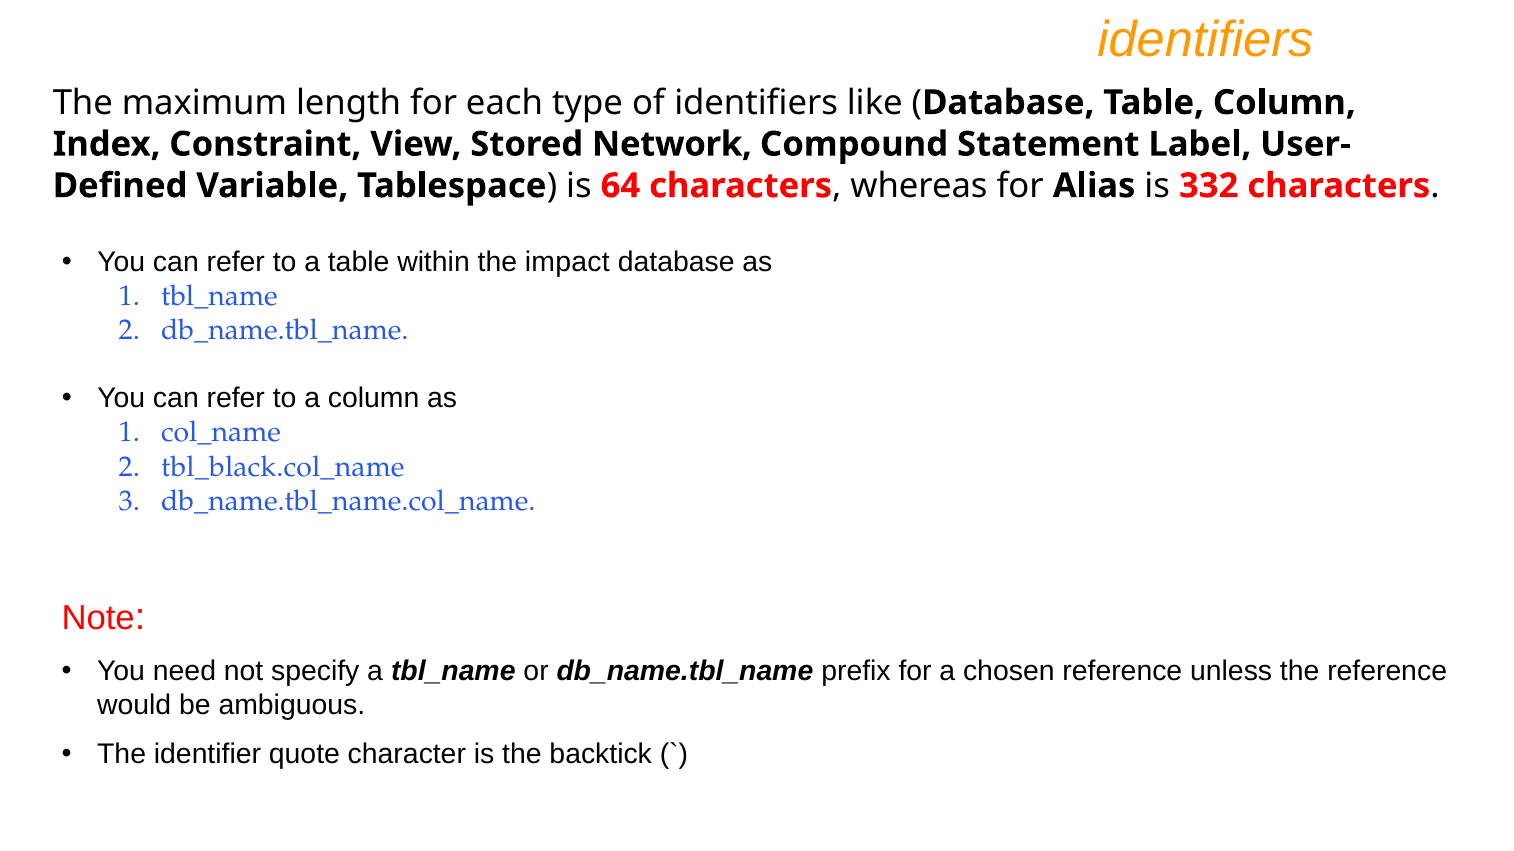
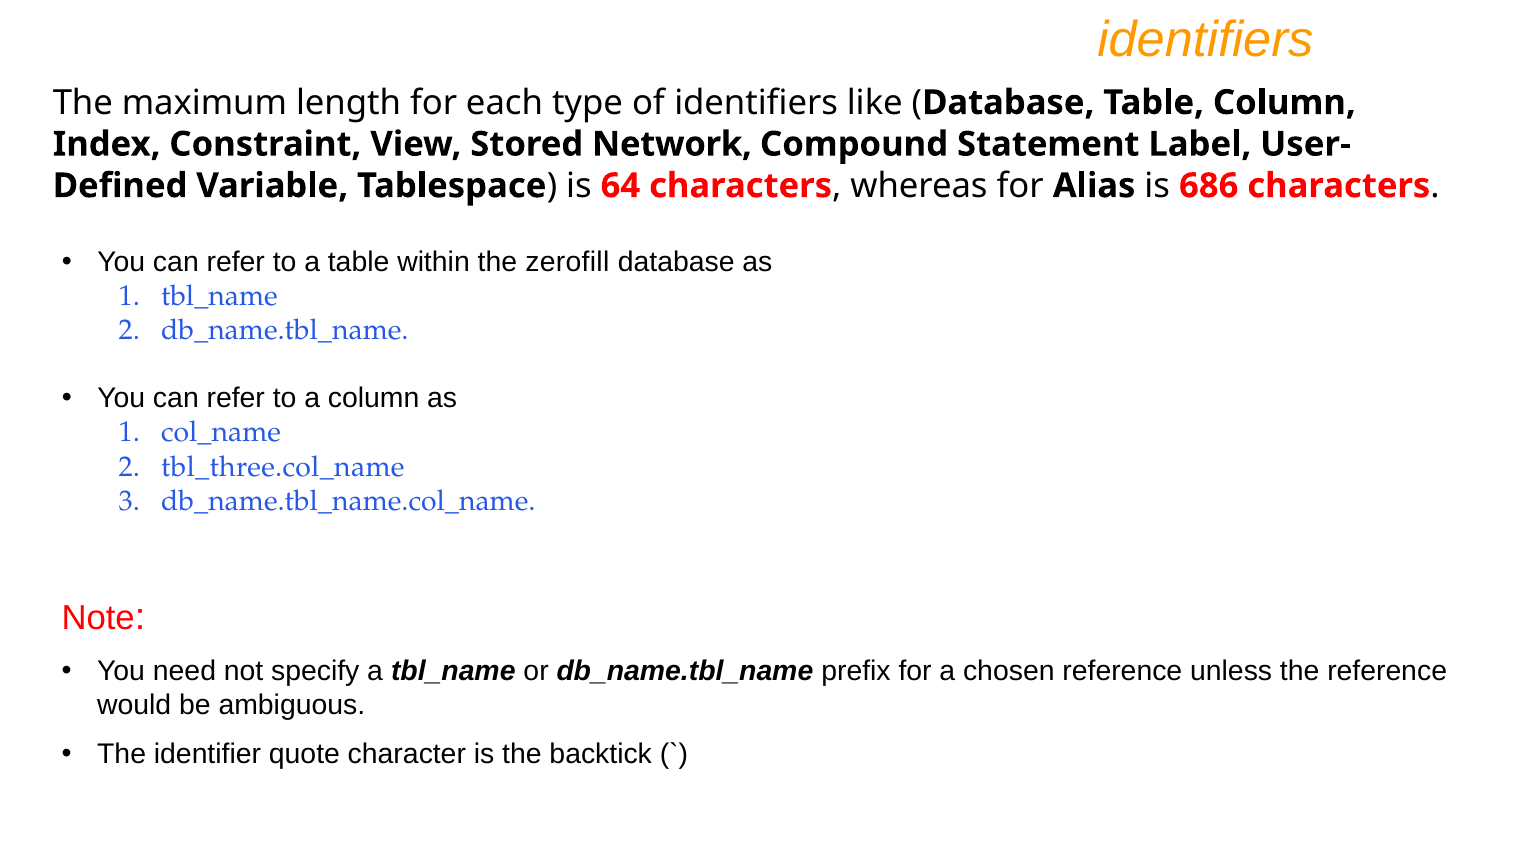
332: 332 -> 686
impact: impact -> zerofill
tbl_black.col_name: tbl_black.col_name -> tbl_three.col_name
